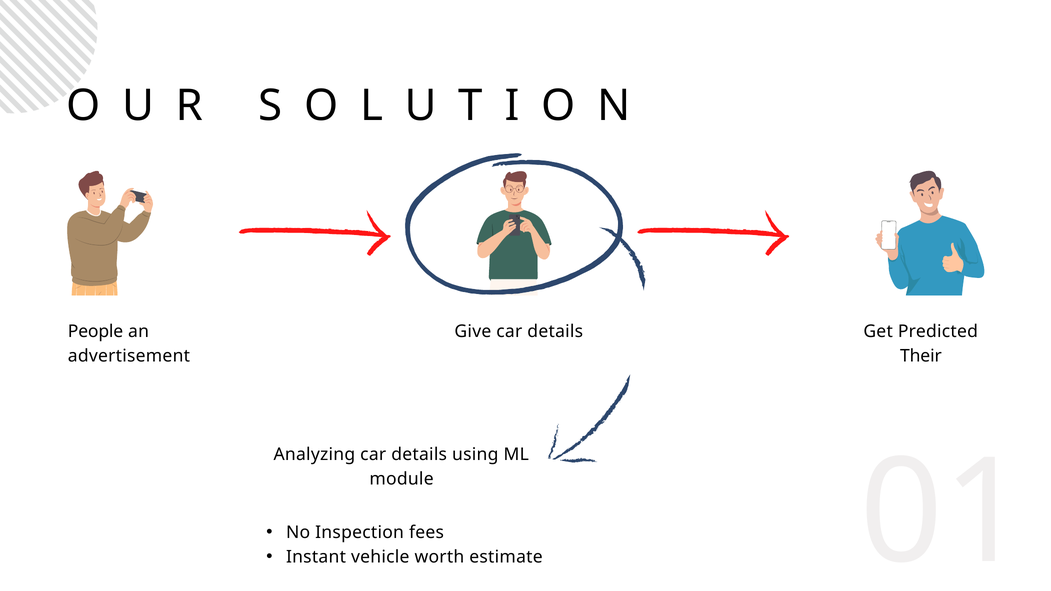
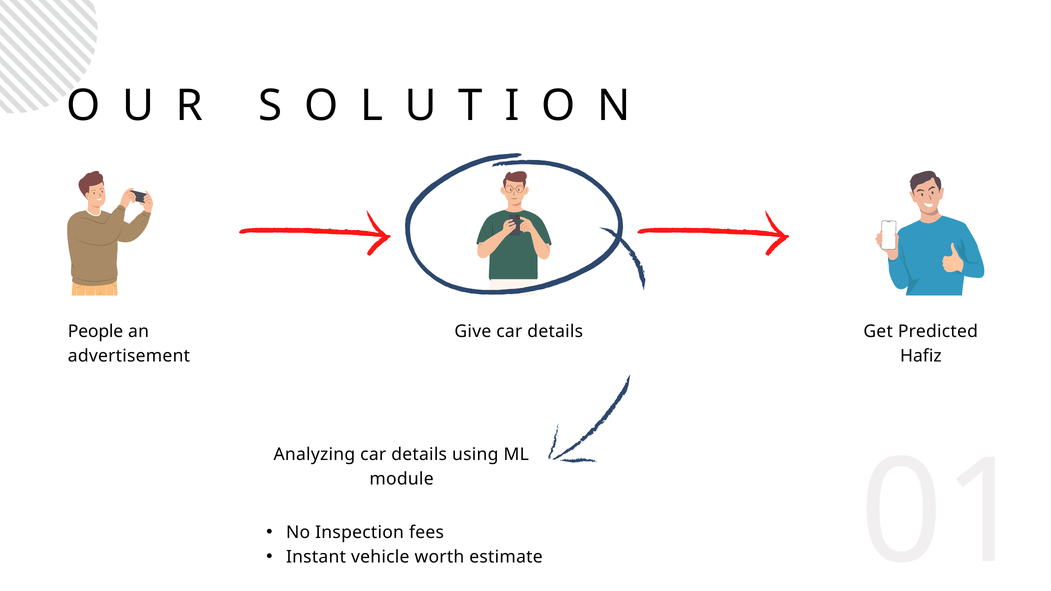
Their: Their -> Hafiz
